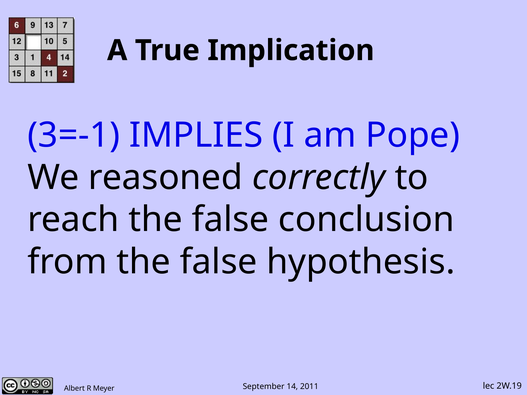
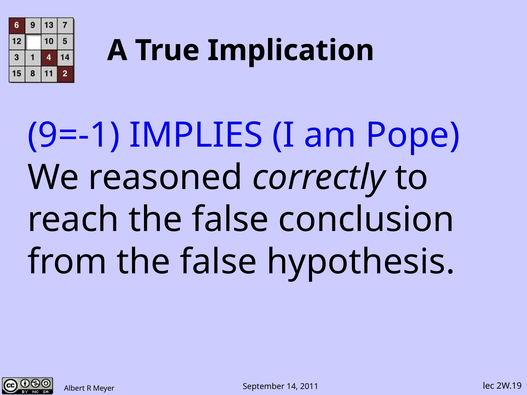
3=-1: 3=-1 -> 9=-1
